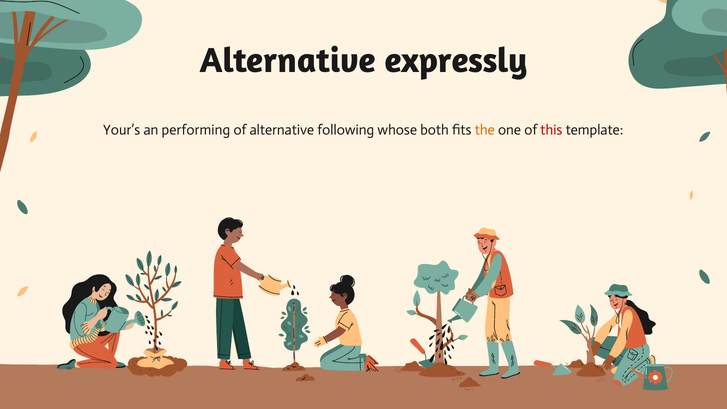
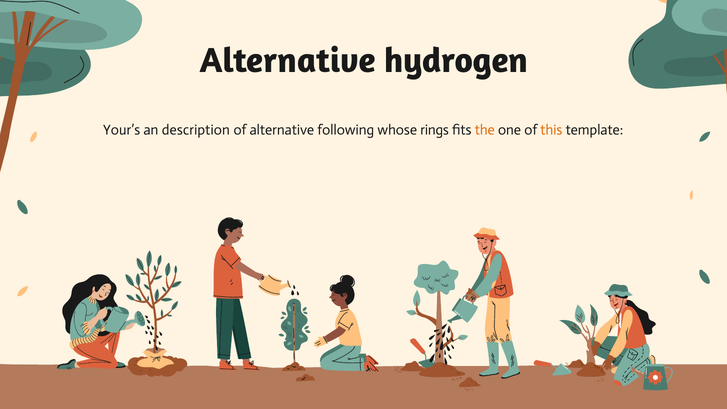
expressly: expressly -> hydrogen
performing: performing -> description
both: both -> rings
this colour: red -> orange
